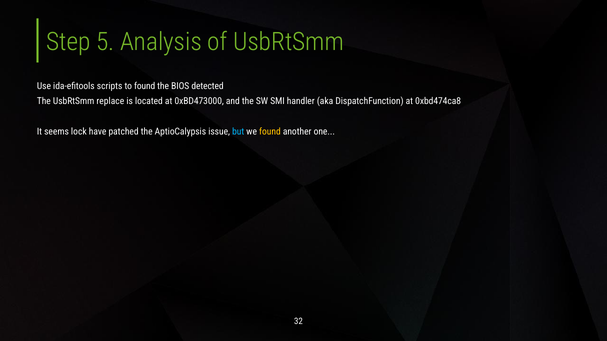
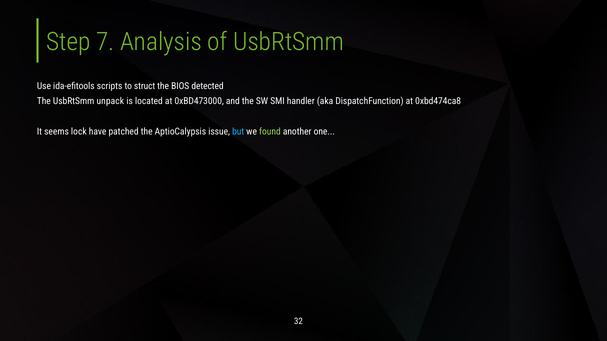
5: 5 -> 7
to found: found -> struct
replace: replace -> unpack
found at (270, 132) colour: yellow -> light green
